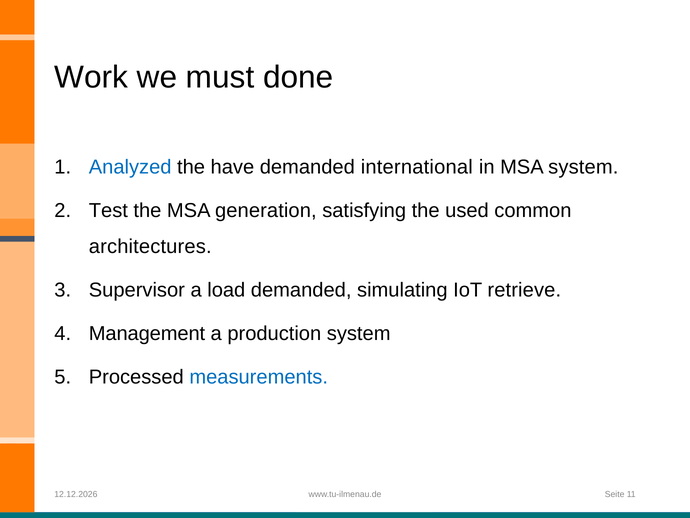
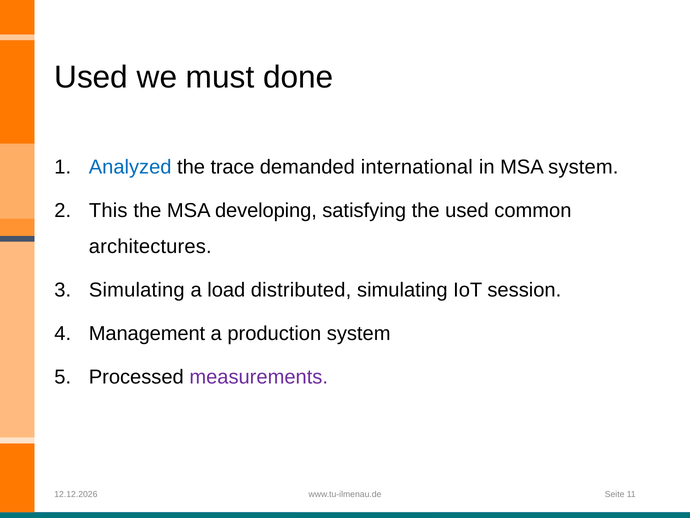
Work at (91, 77): Work -> Used
have: have -> trace
Test: Test -> This
generation: generation -> developing
Supervisor at (137, 290): Supervisor -> Simulating
load demanded: demanded -> distributed
retrieve: retrieve -> session
measurements colour: blue -> purple
